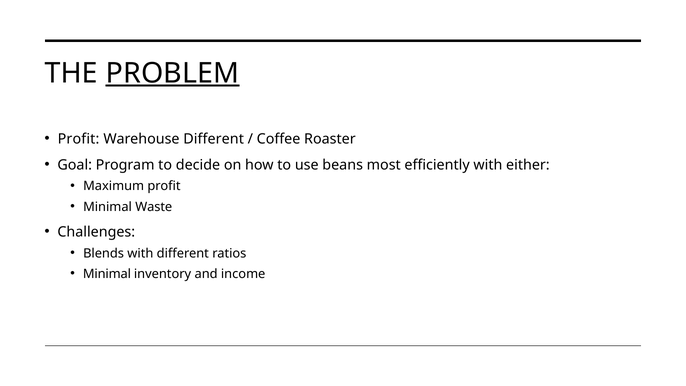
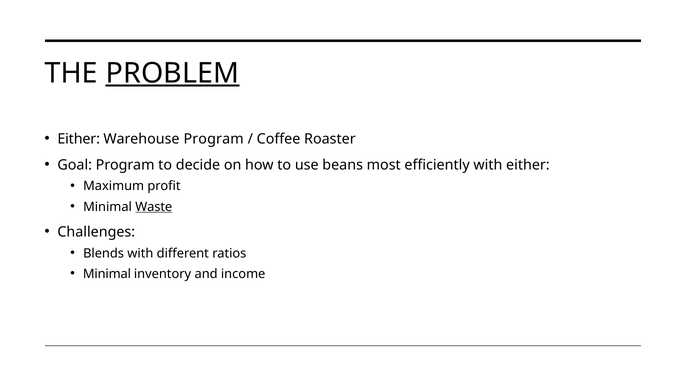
Profit at (79, 139): Profit -> Either
Warehouse Different: Different -> Program
Waste underline: none -> present
